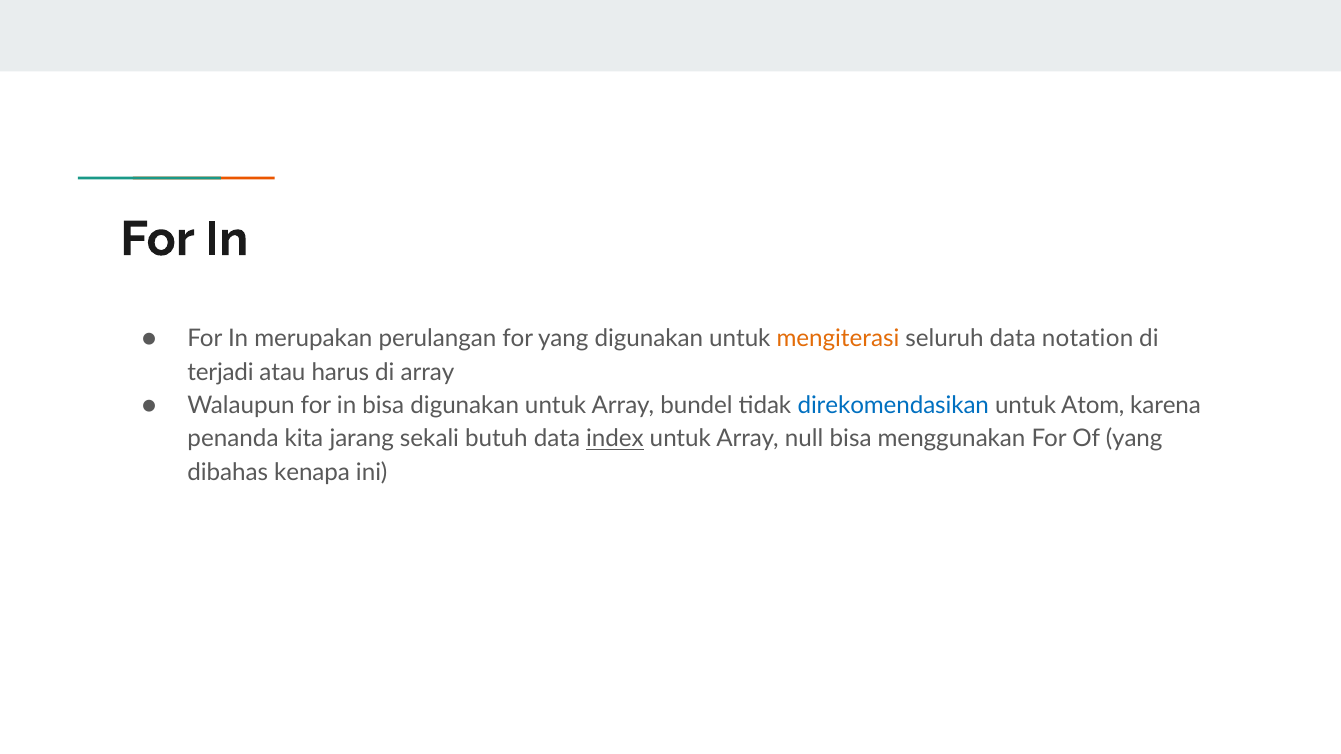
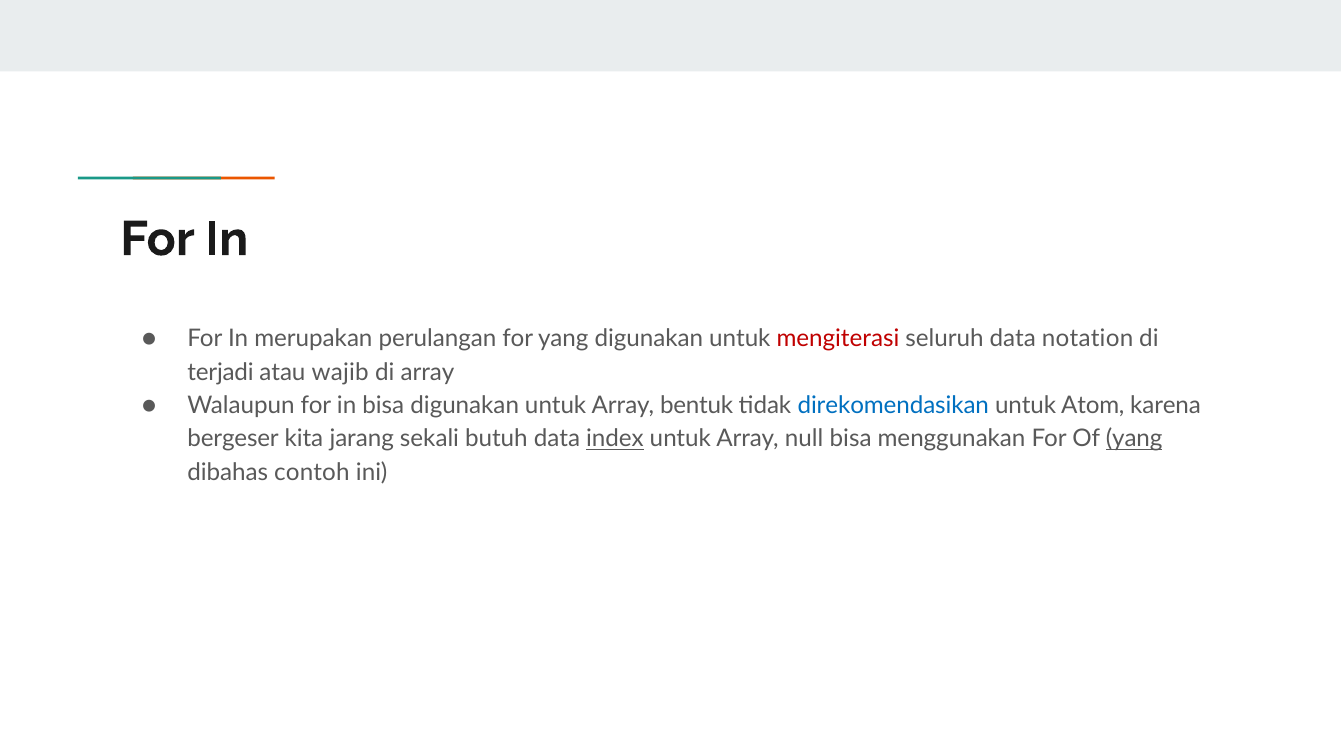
mengiterasi colour: orange -> red
harus: harus -> wajib
bundel: bundel -> bentuk
penanda: penanda -> bergeser
yang at (1134, 439) underline: none -> present
kenapa: kenapa -> contoh
